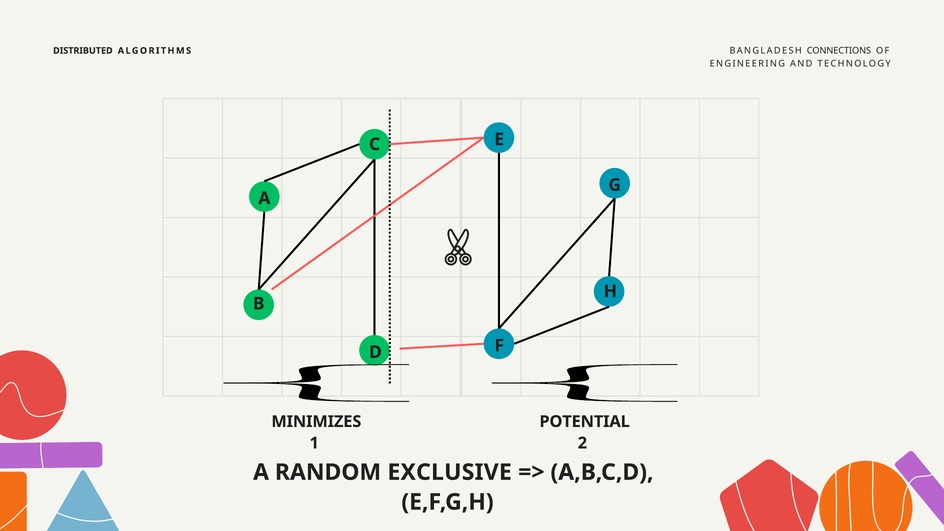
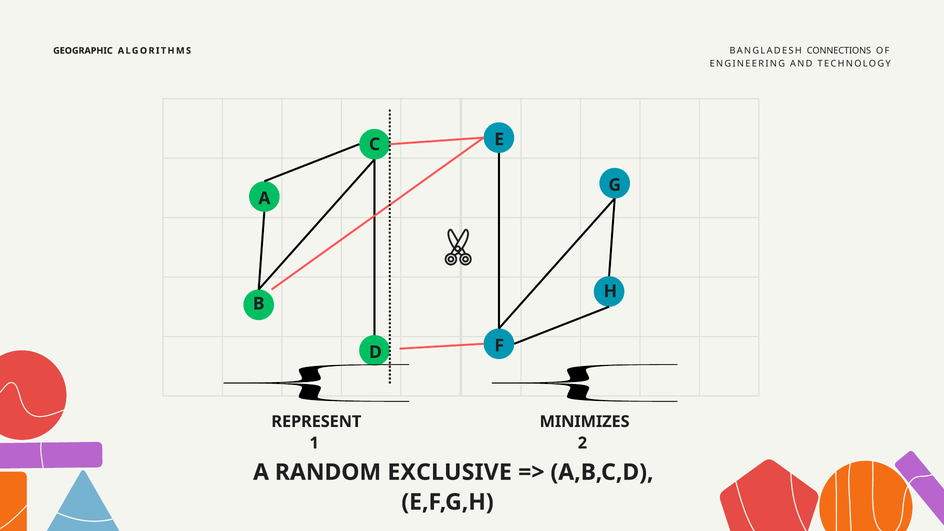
DISTRIBUTED: DISTRIBUTED -> GEOGRAPHIC
MINIMIZES: MINIMIZES -> REPRESENT
POTENTIAL: POTENTIAL -> MINIMIZES
